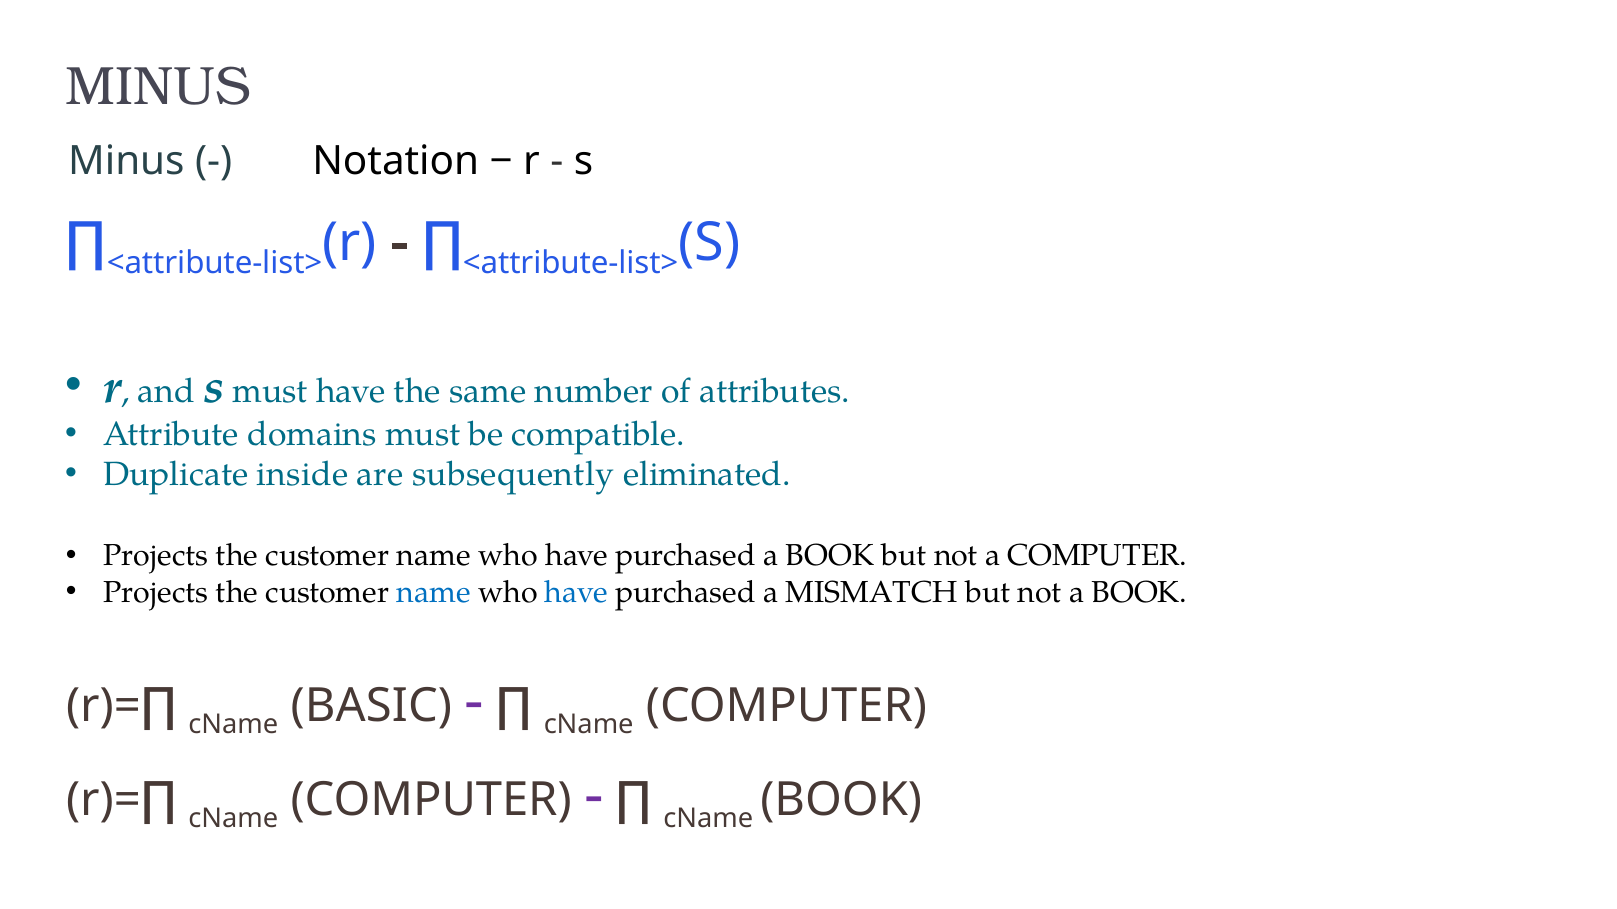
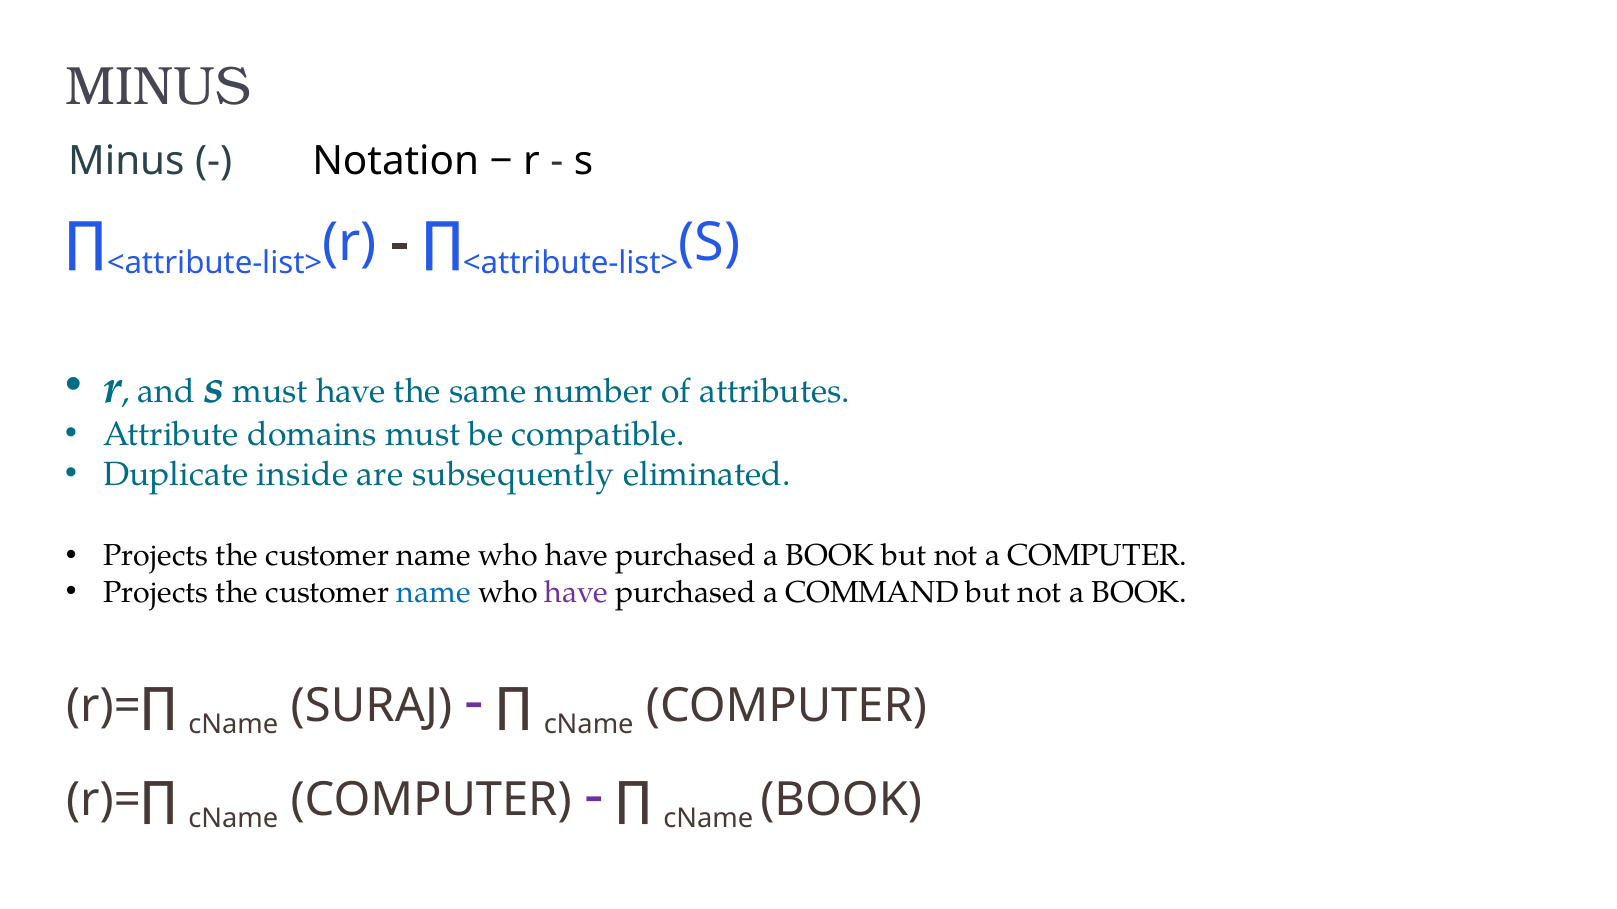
have at (577, 593) colour: blue -> purple
MISMATCH: MISMATCH -> COMMAND
BASIC: BASIC -> SURAJ
